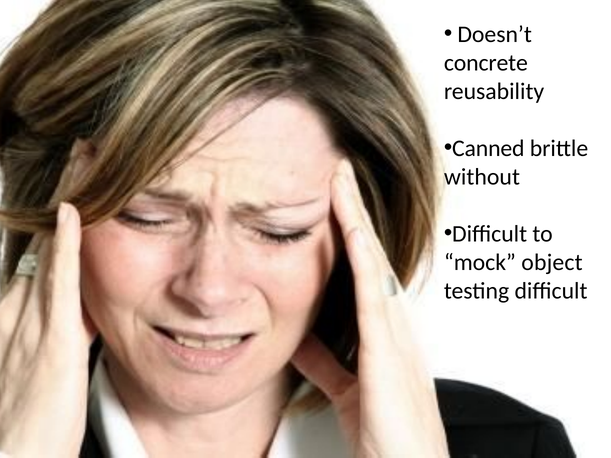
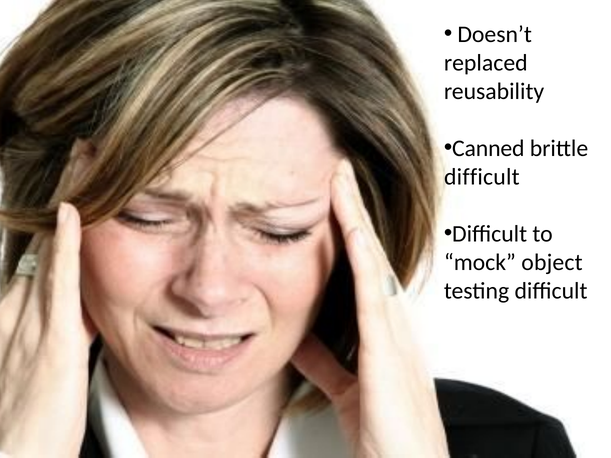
concrete: concrete -> replaced
without at (482, 177): without -> difficult
